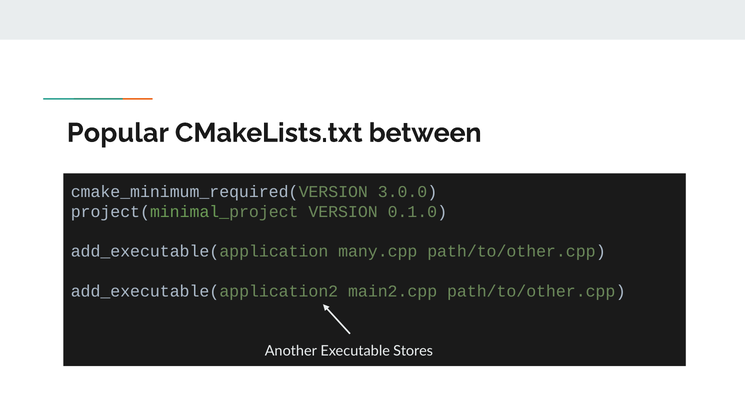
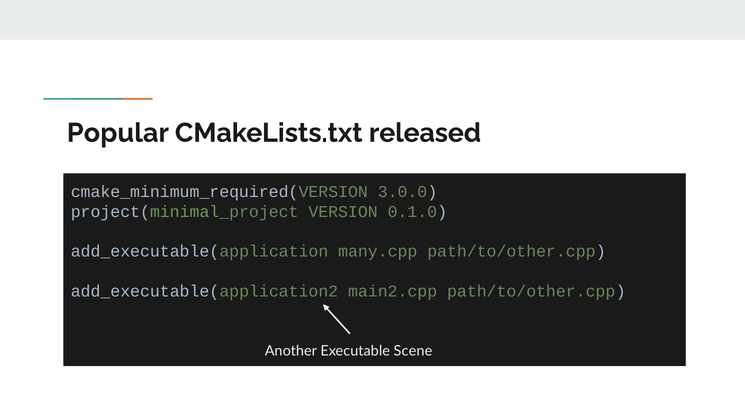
between: between -> released
Stores: Stores -> Scene
